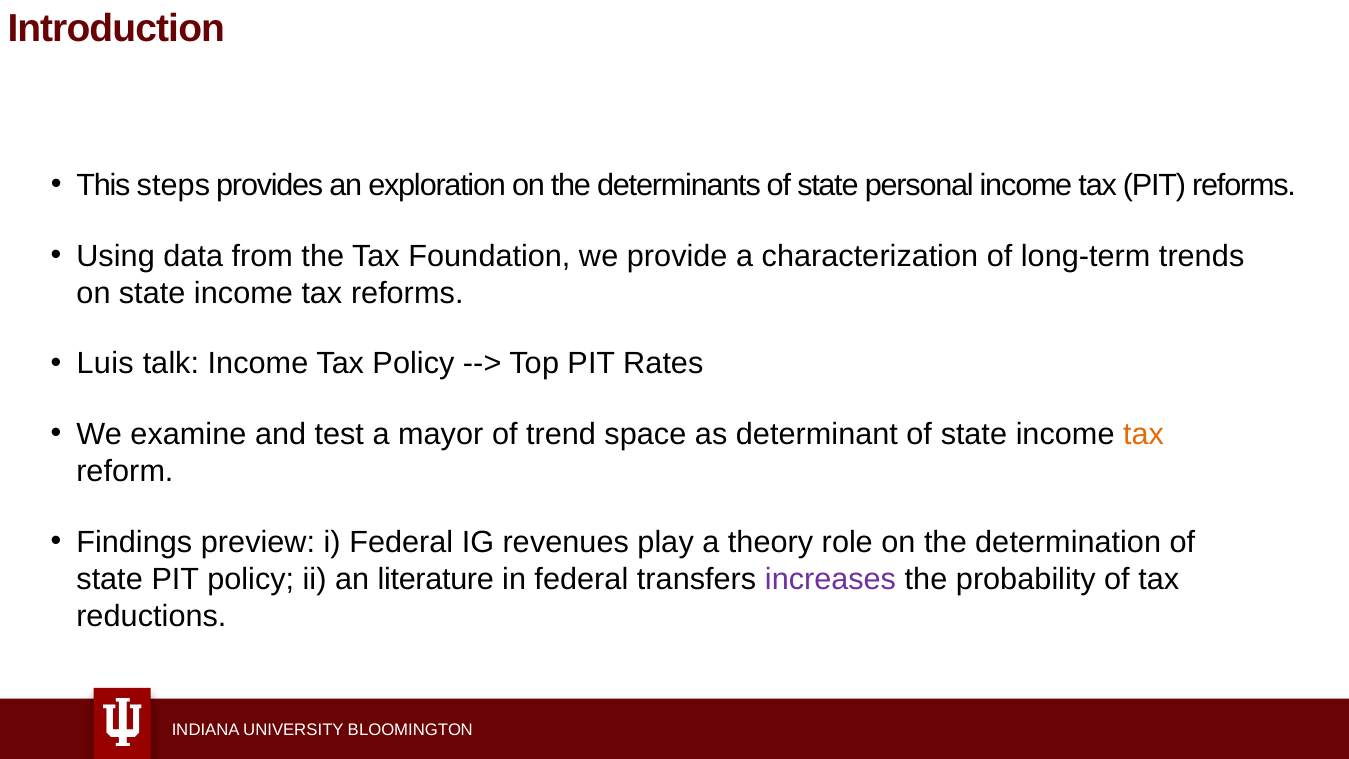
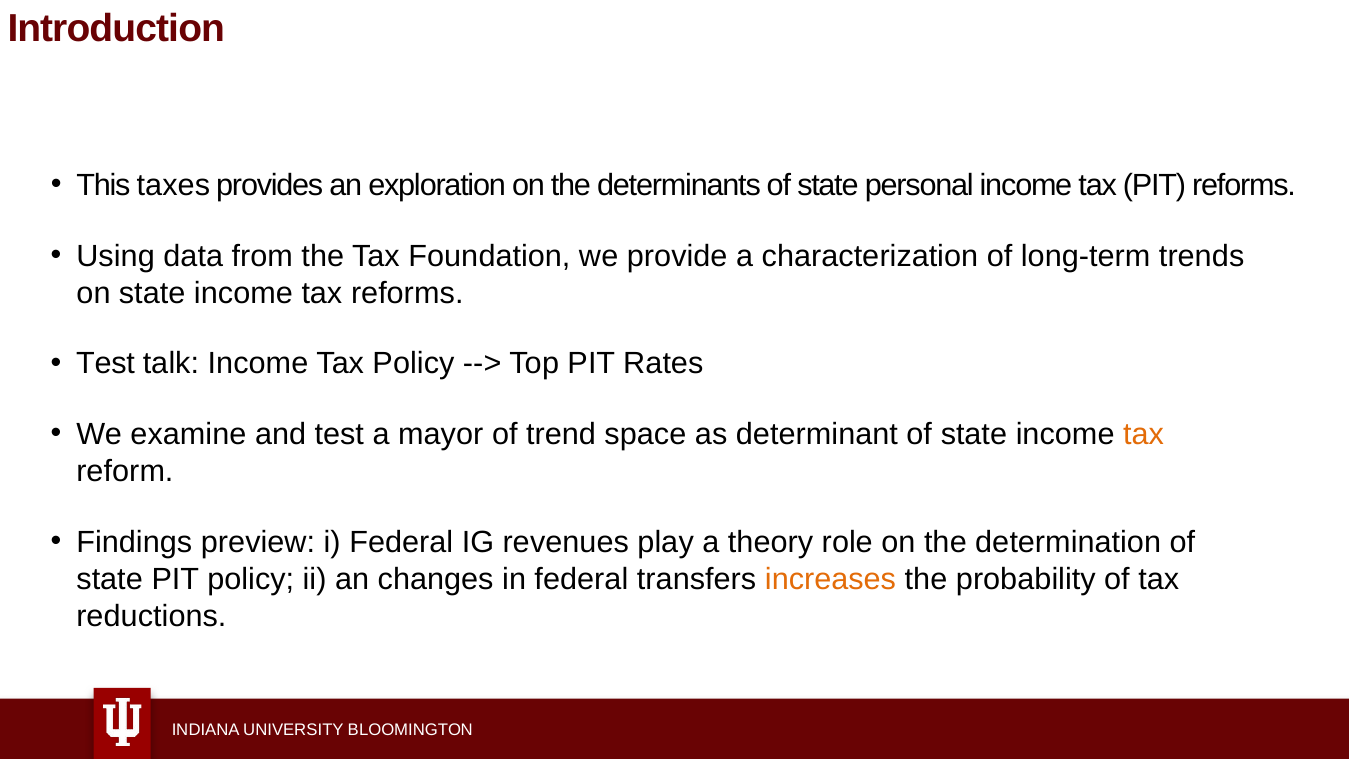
steps: steps -> taxes
Luis at (105, 364): Luis -> Test
literature: literature -> changes
increases colour: purple -> orange
